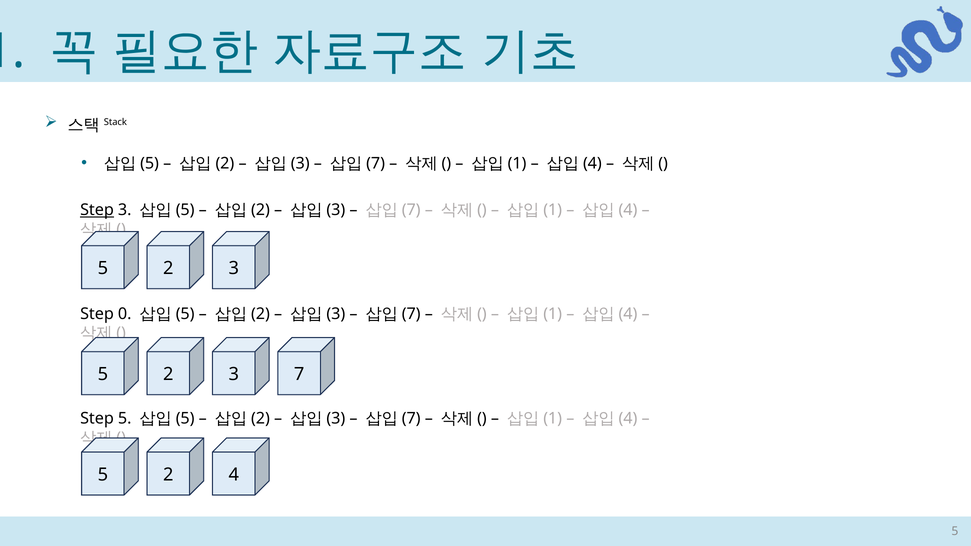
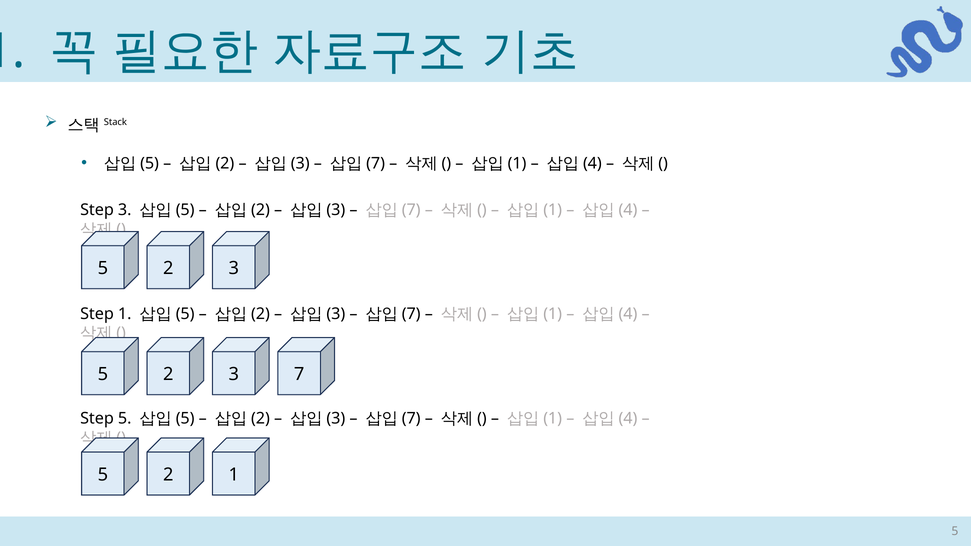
Step at (97, 210) underline: present -> none
Step 0: 0 -> 1
2 4: 4 -> 1
